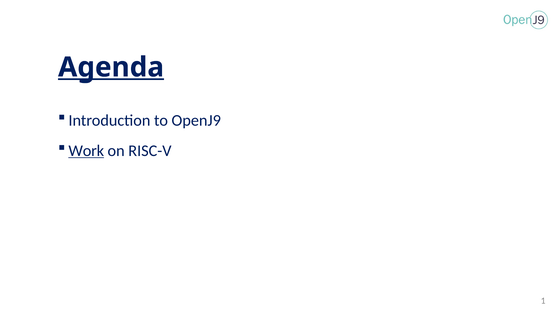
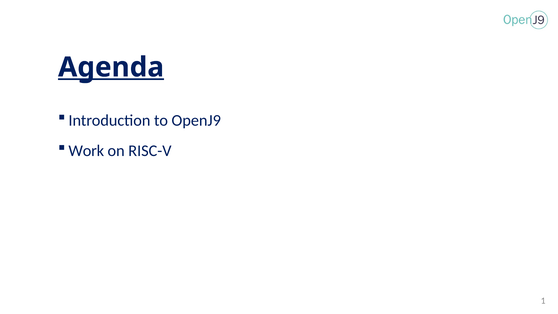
Work underline: present -> none
